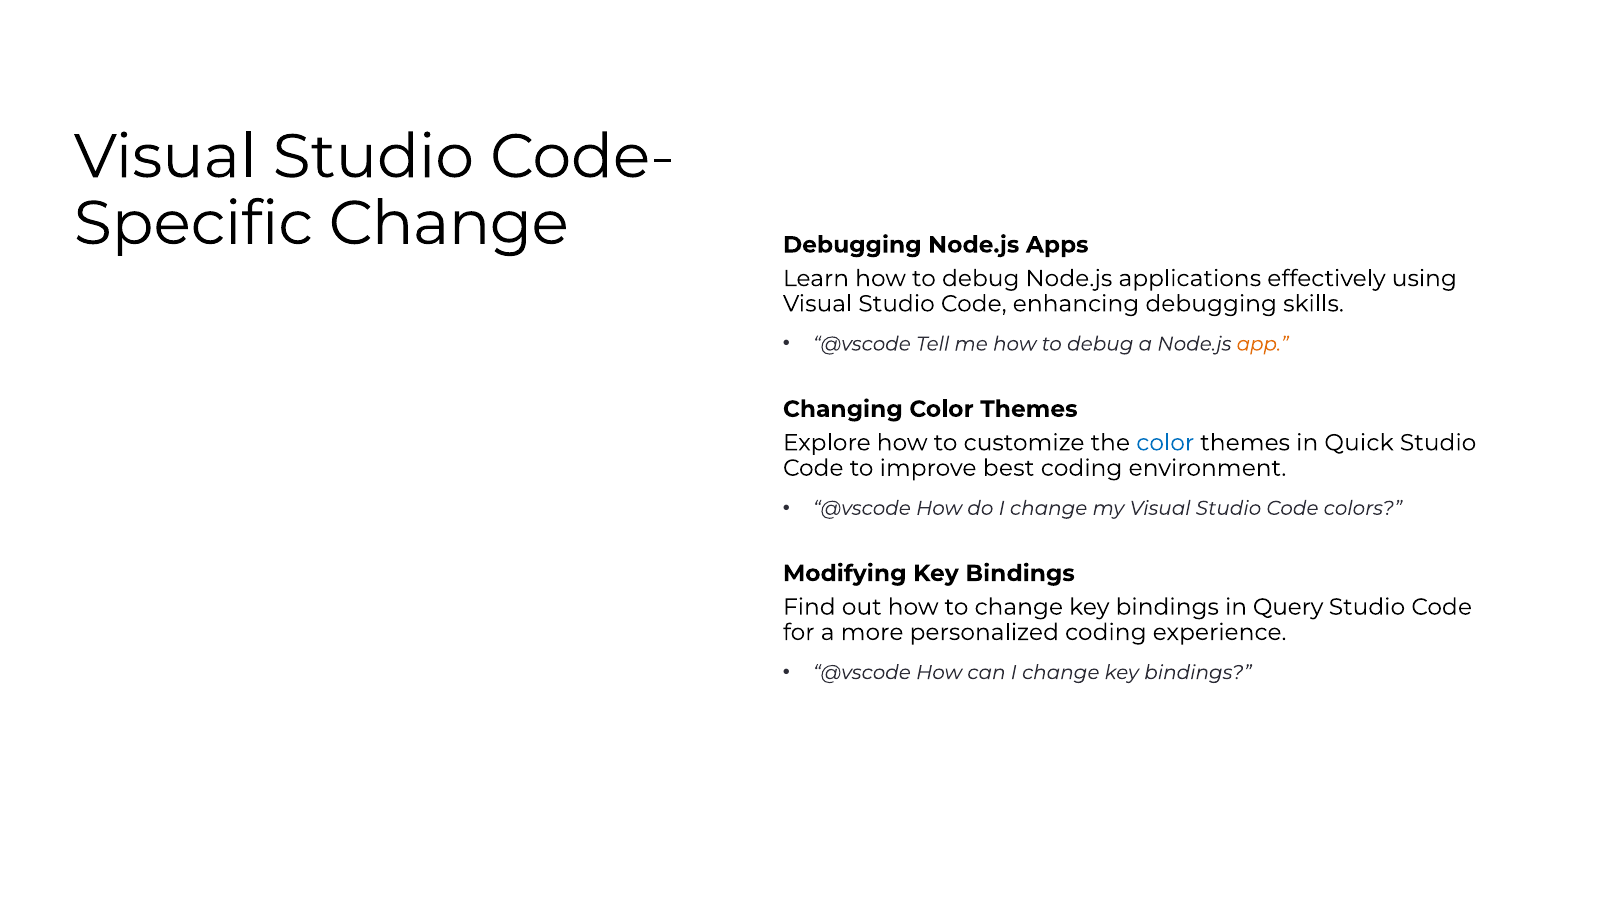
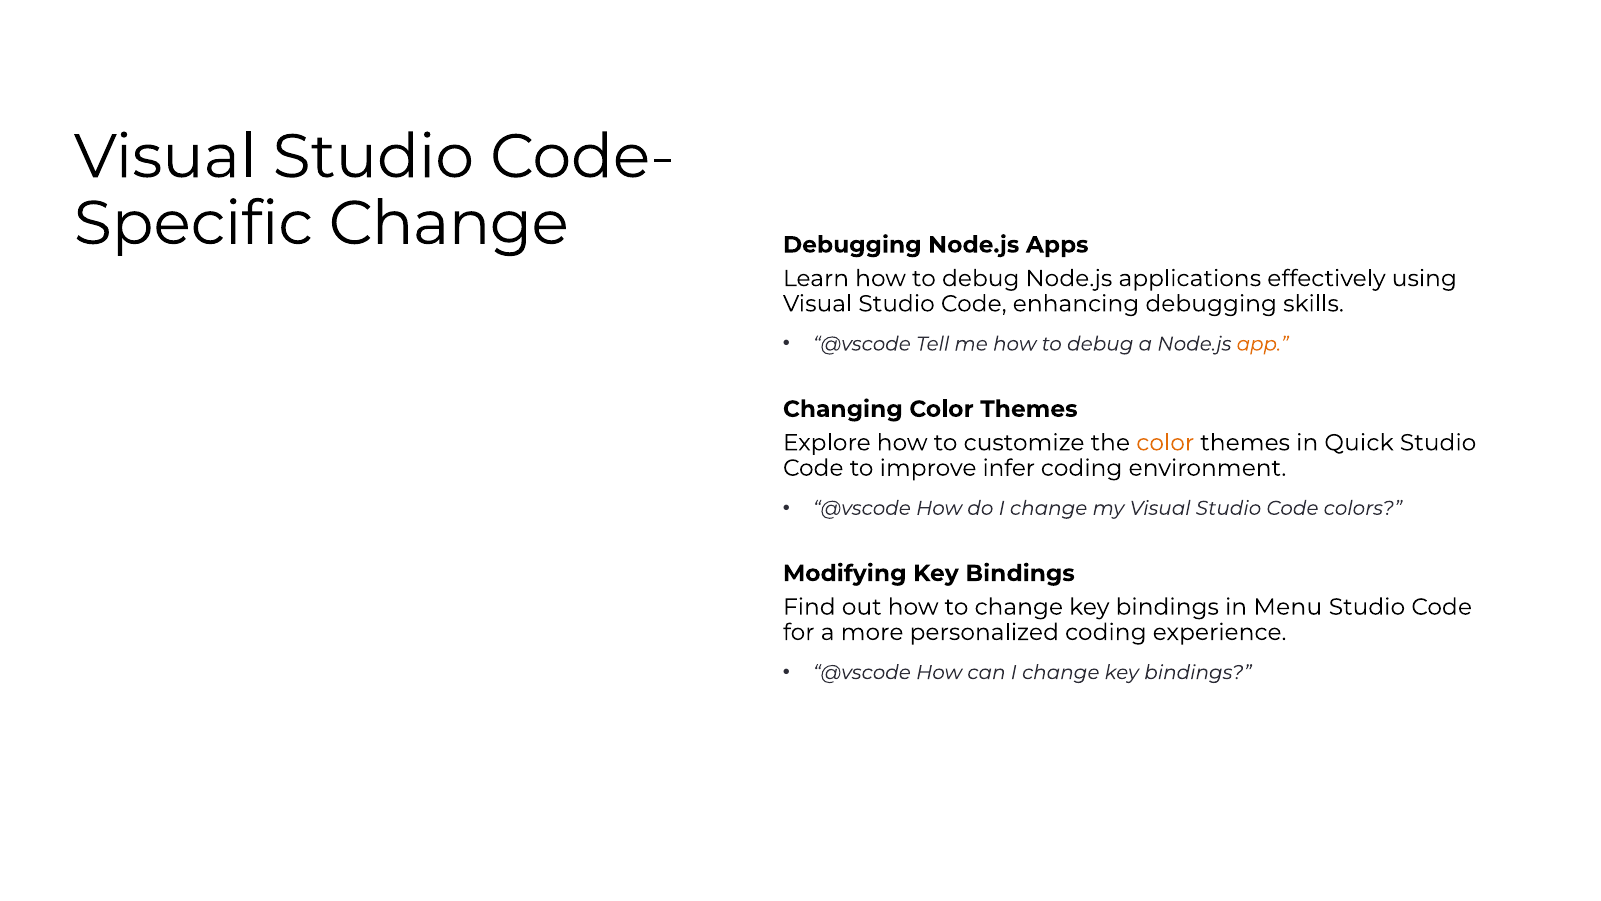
color at (1165, 443) colour: blue -> orange
best: best -> infer
Query: Query -> Menu
